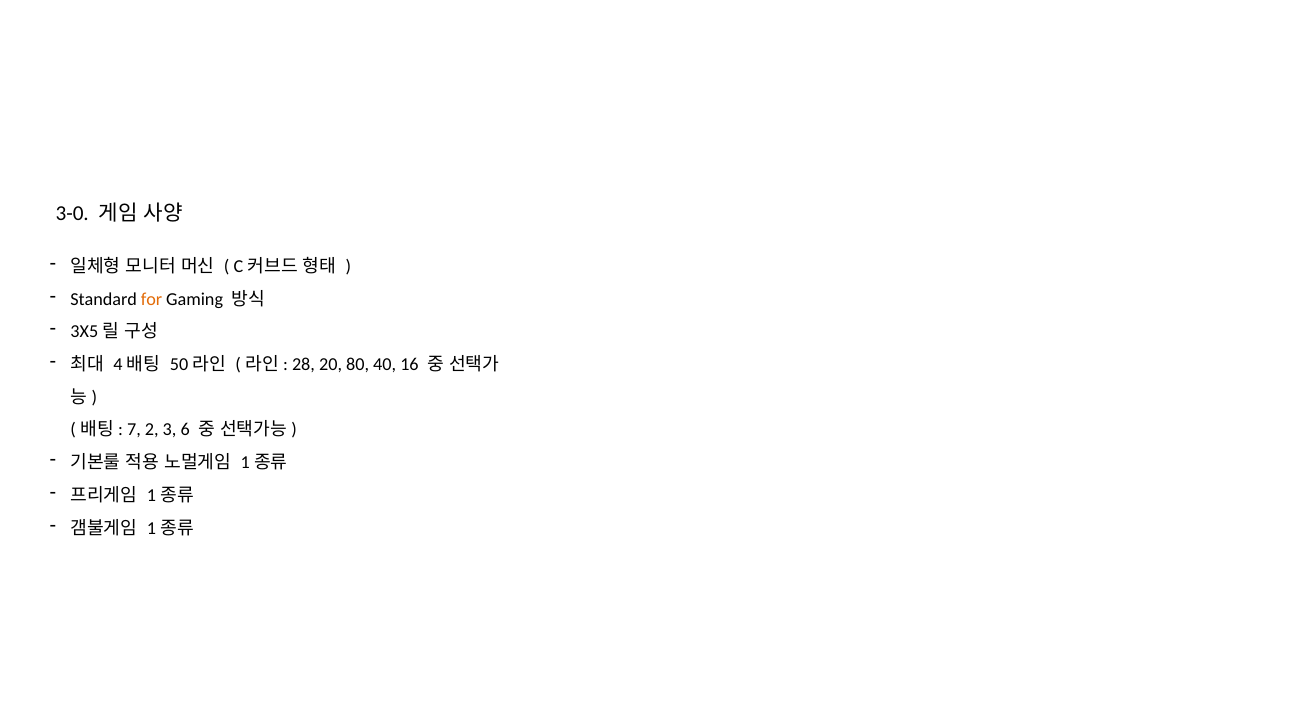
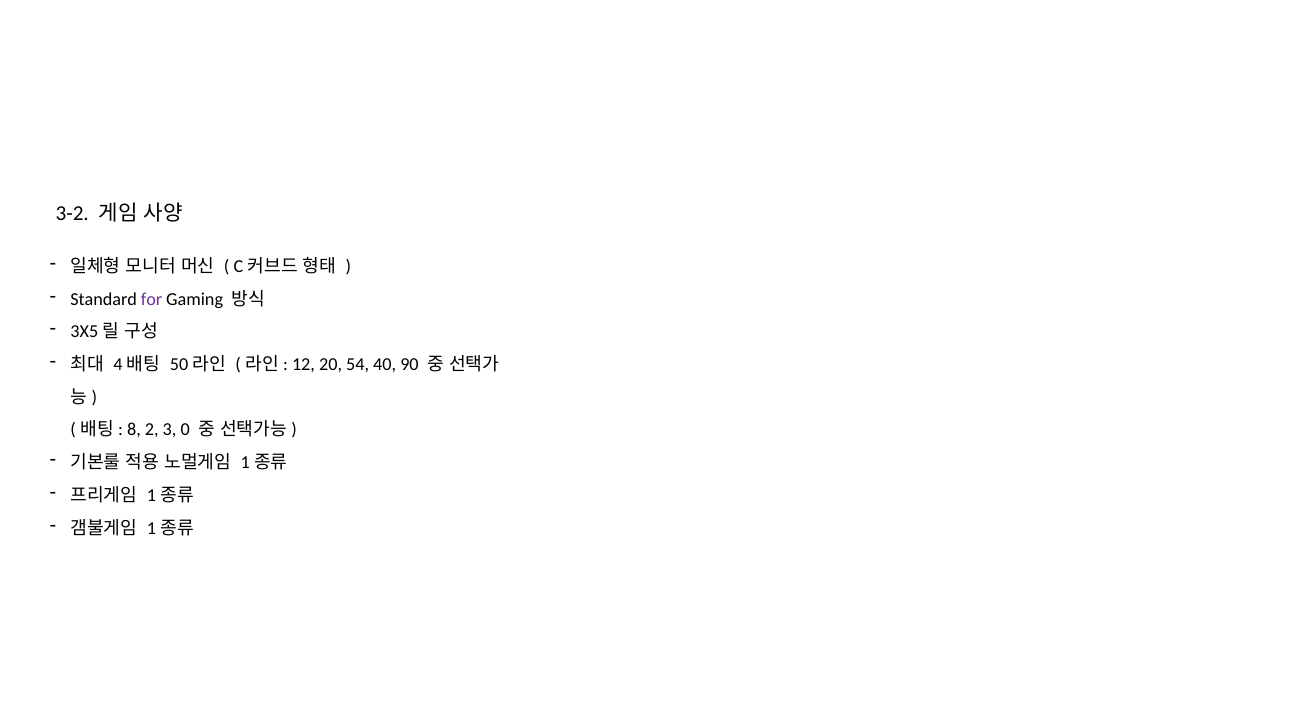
3-0: 3-0 -> 3-2
for colour: orange -> purple
28: 28 -> 12
80: 80 -> 54
16: 16 -> 90
7: 7 -> 8
6: 6 -> 0
